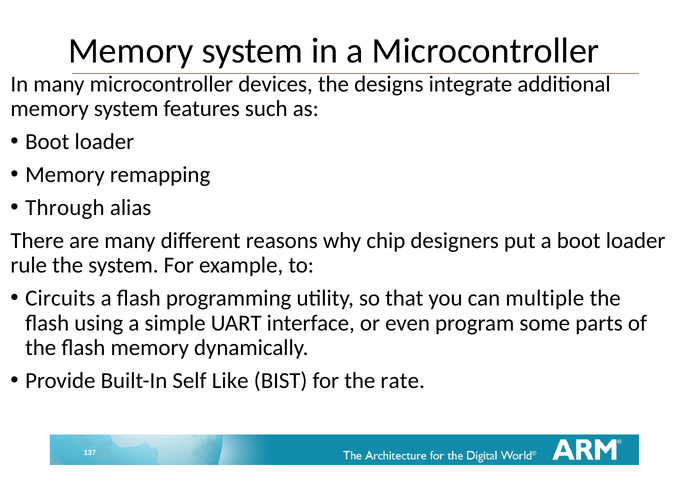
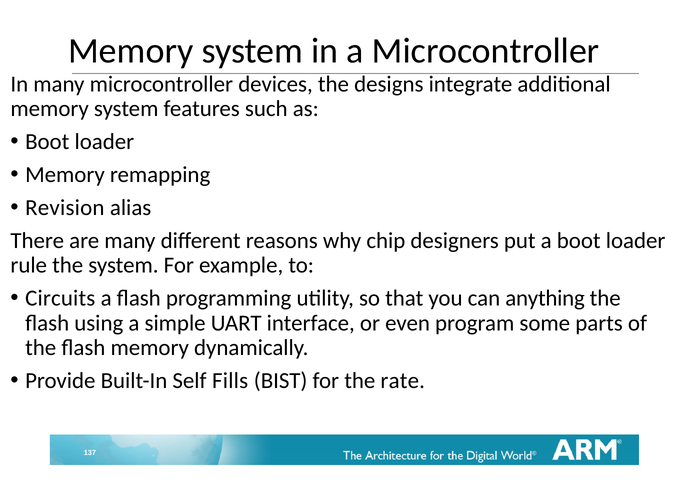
Through: Through -> Revision
multiple: multiple -> anything
Like: Like -> Fills
